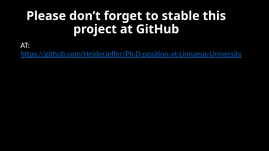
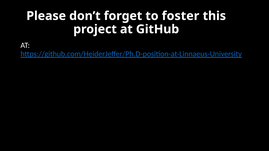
stable: stable -> foster
